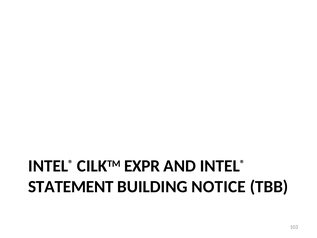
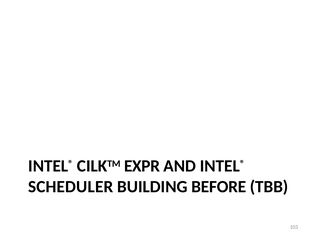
STATEMENT: STATEMENT -> SCHEDULER
NOTICE: NOTICE -> BEFORE
